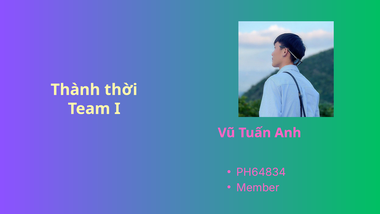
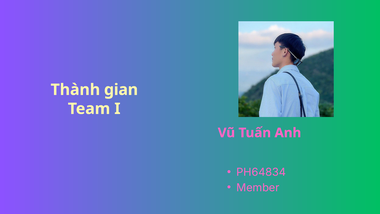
thời: thời -> gian
